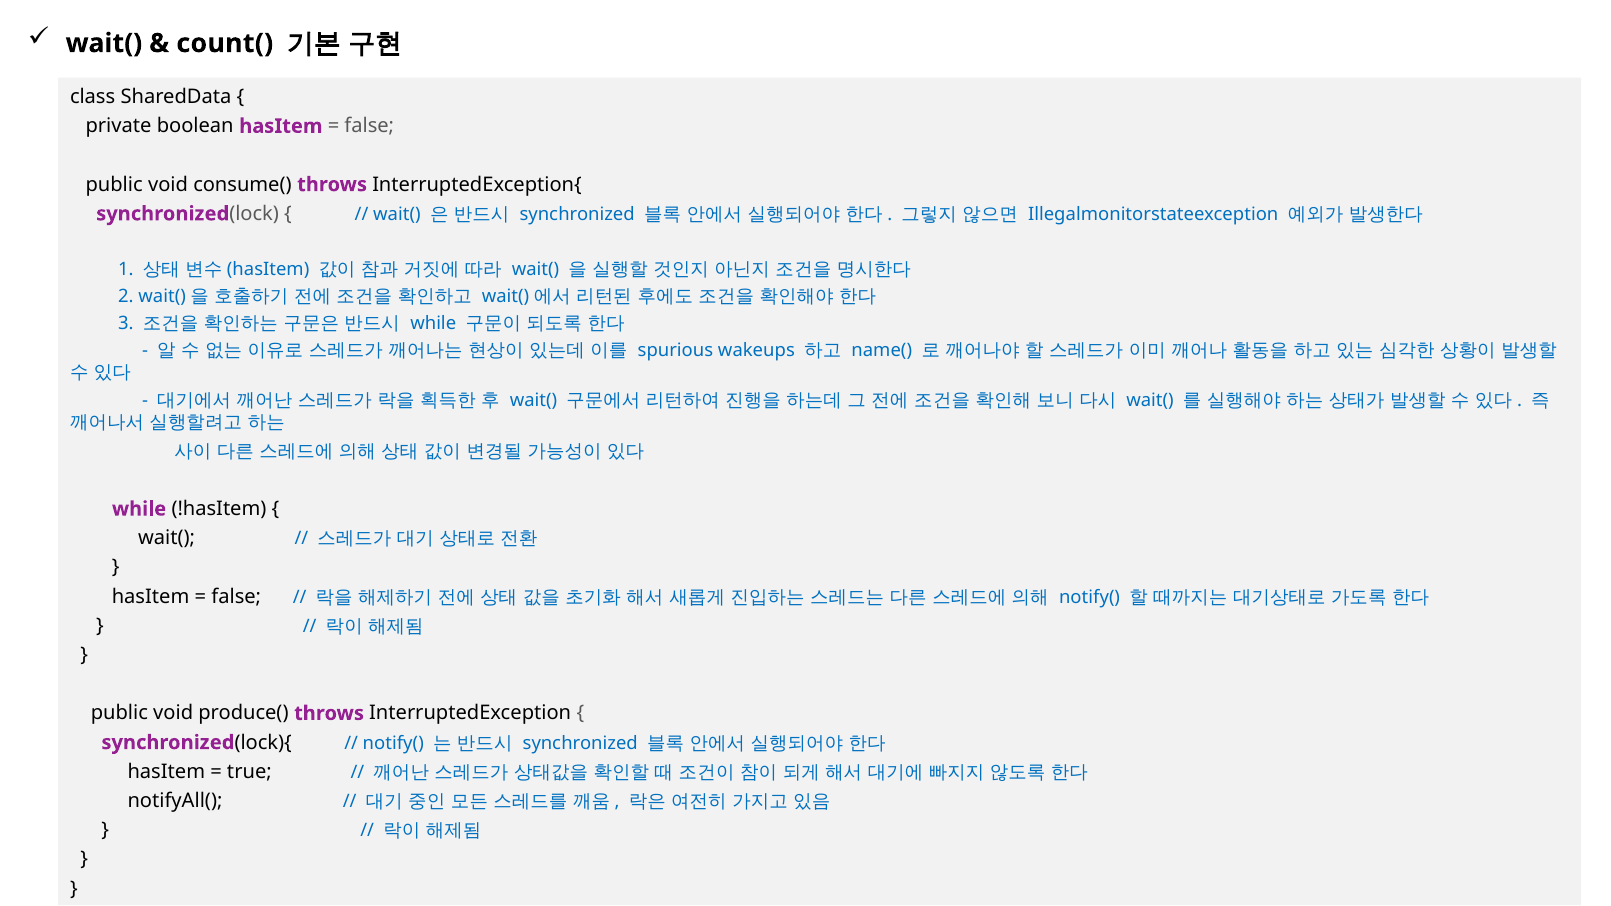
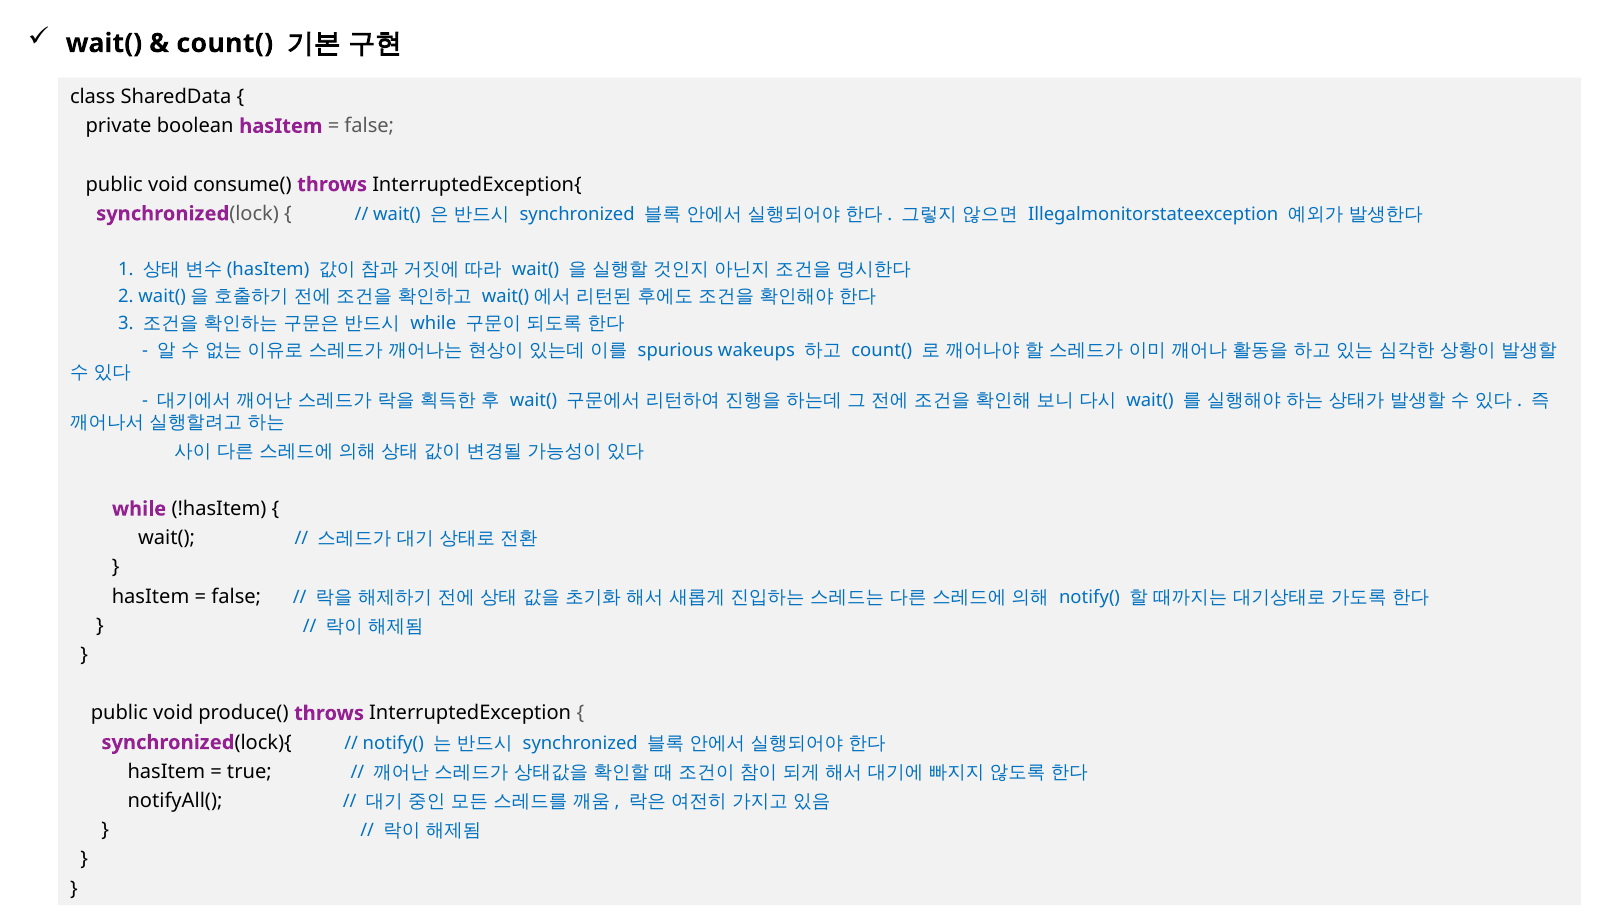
name( at (882, 351): name( -> count(
